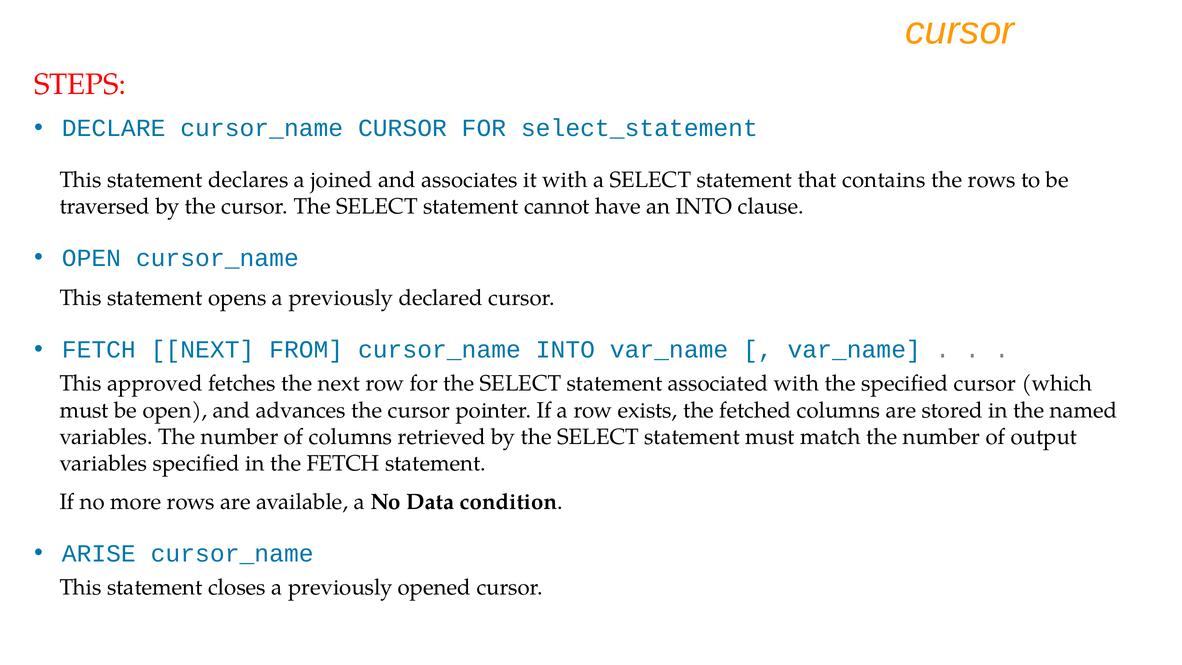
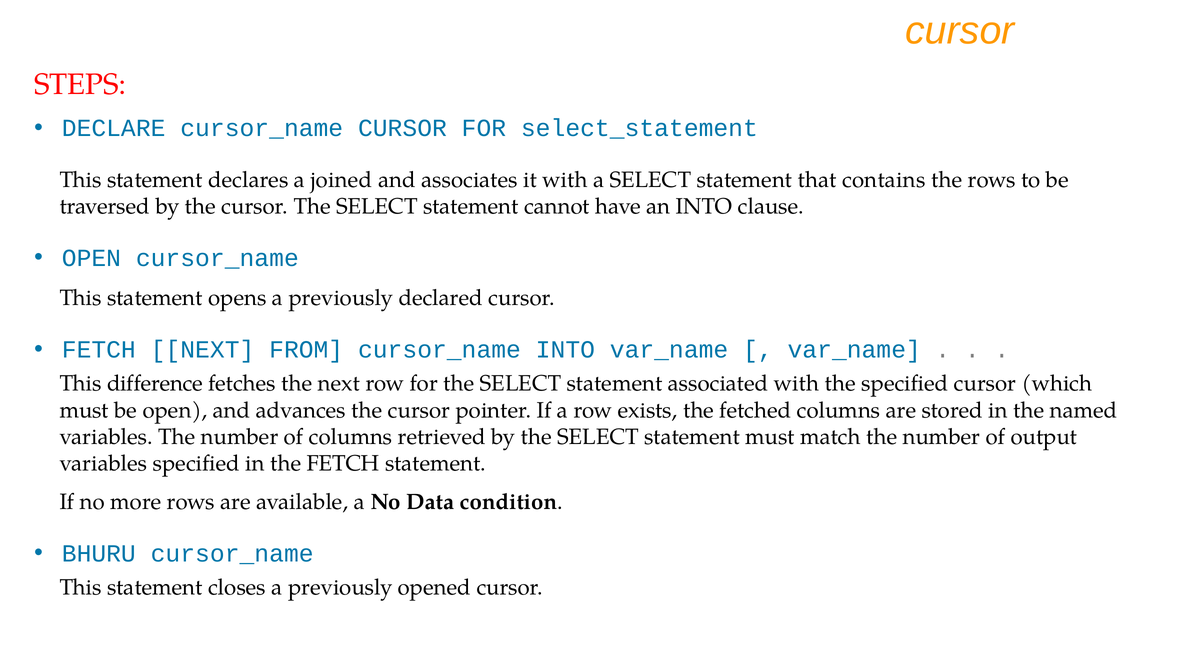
approved: approved -> difference
ARISE: ARISE -> BHURU
